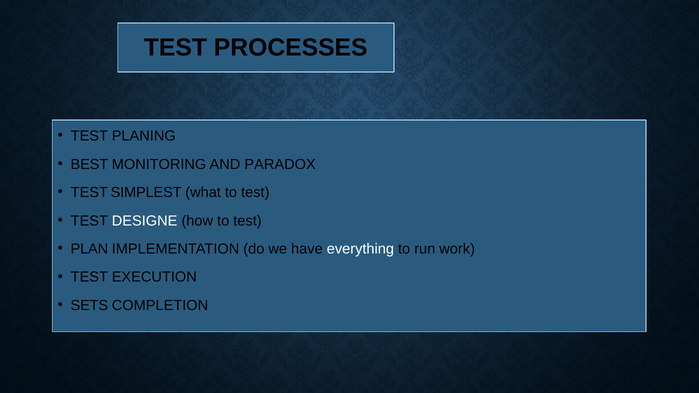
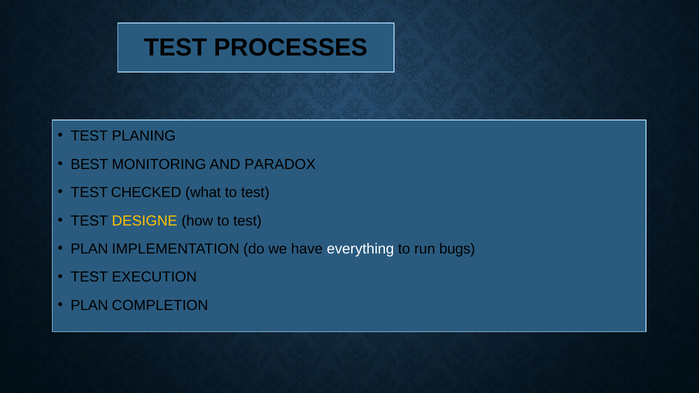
SIMPLEST: SIMPLEST -> CHECKED
DESIGNE colour: white -> yellow
work: work -> bugs
SETS at (89, 306): SETS -> PLAN
